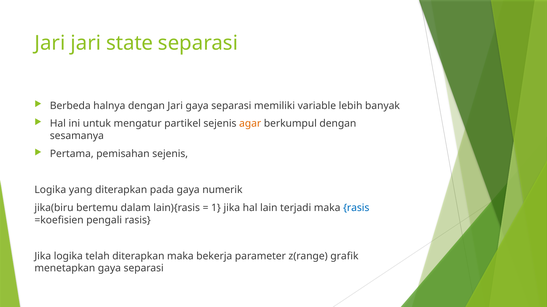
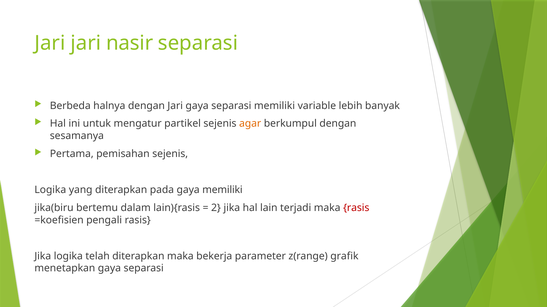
state: state -> nasir
gaya numerik: numerik -> memiliki
1: 1 -> 2
rasis at (356, 208) colour: blue -> red
